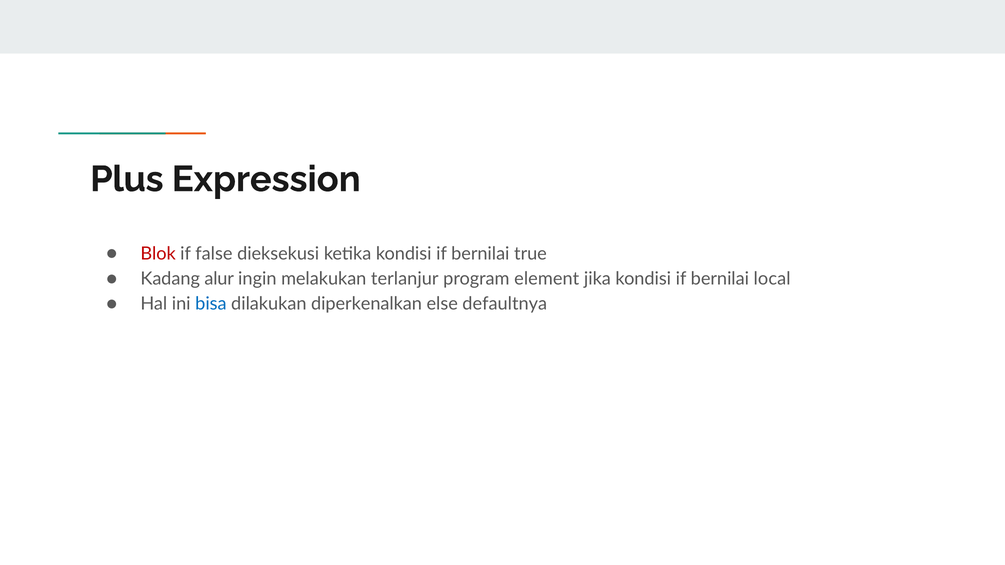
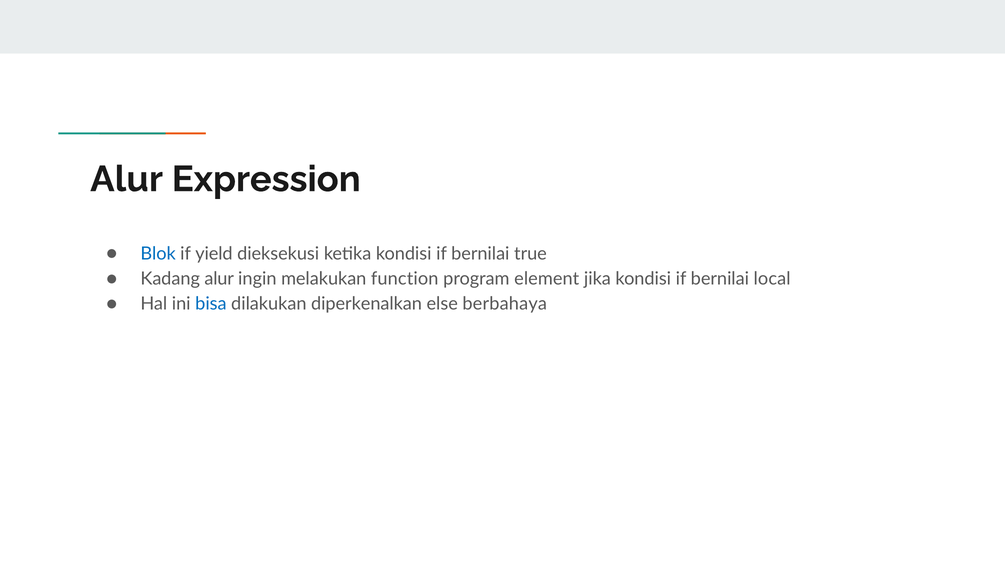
Plus at (127, 179): Plus -> Alur
Blok colour: red -> blue
false: false -> yield
terlanjur: terlanjur -> function
defaultnya: defaultnya -> berbahaya
